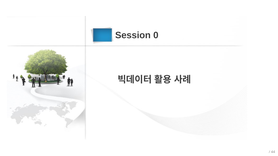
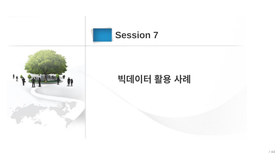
0: 0 -> 7
